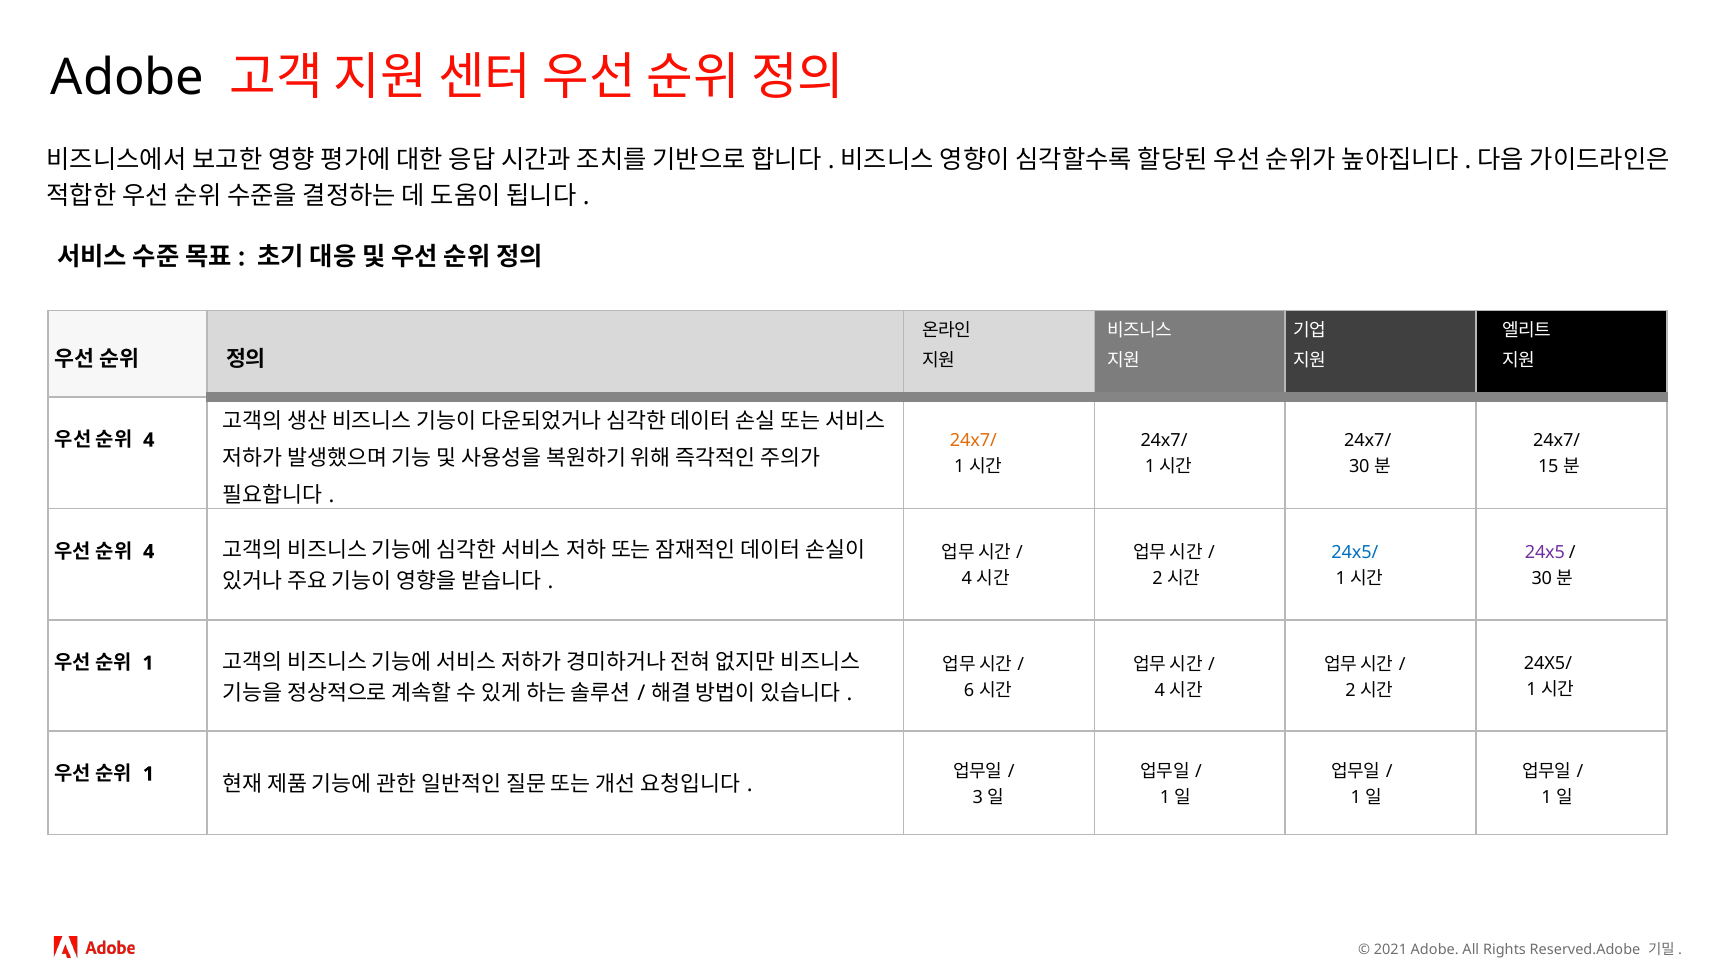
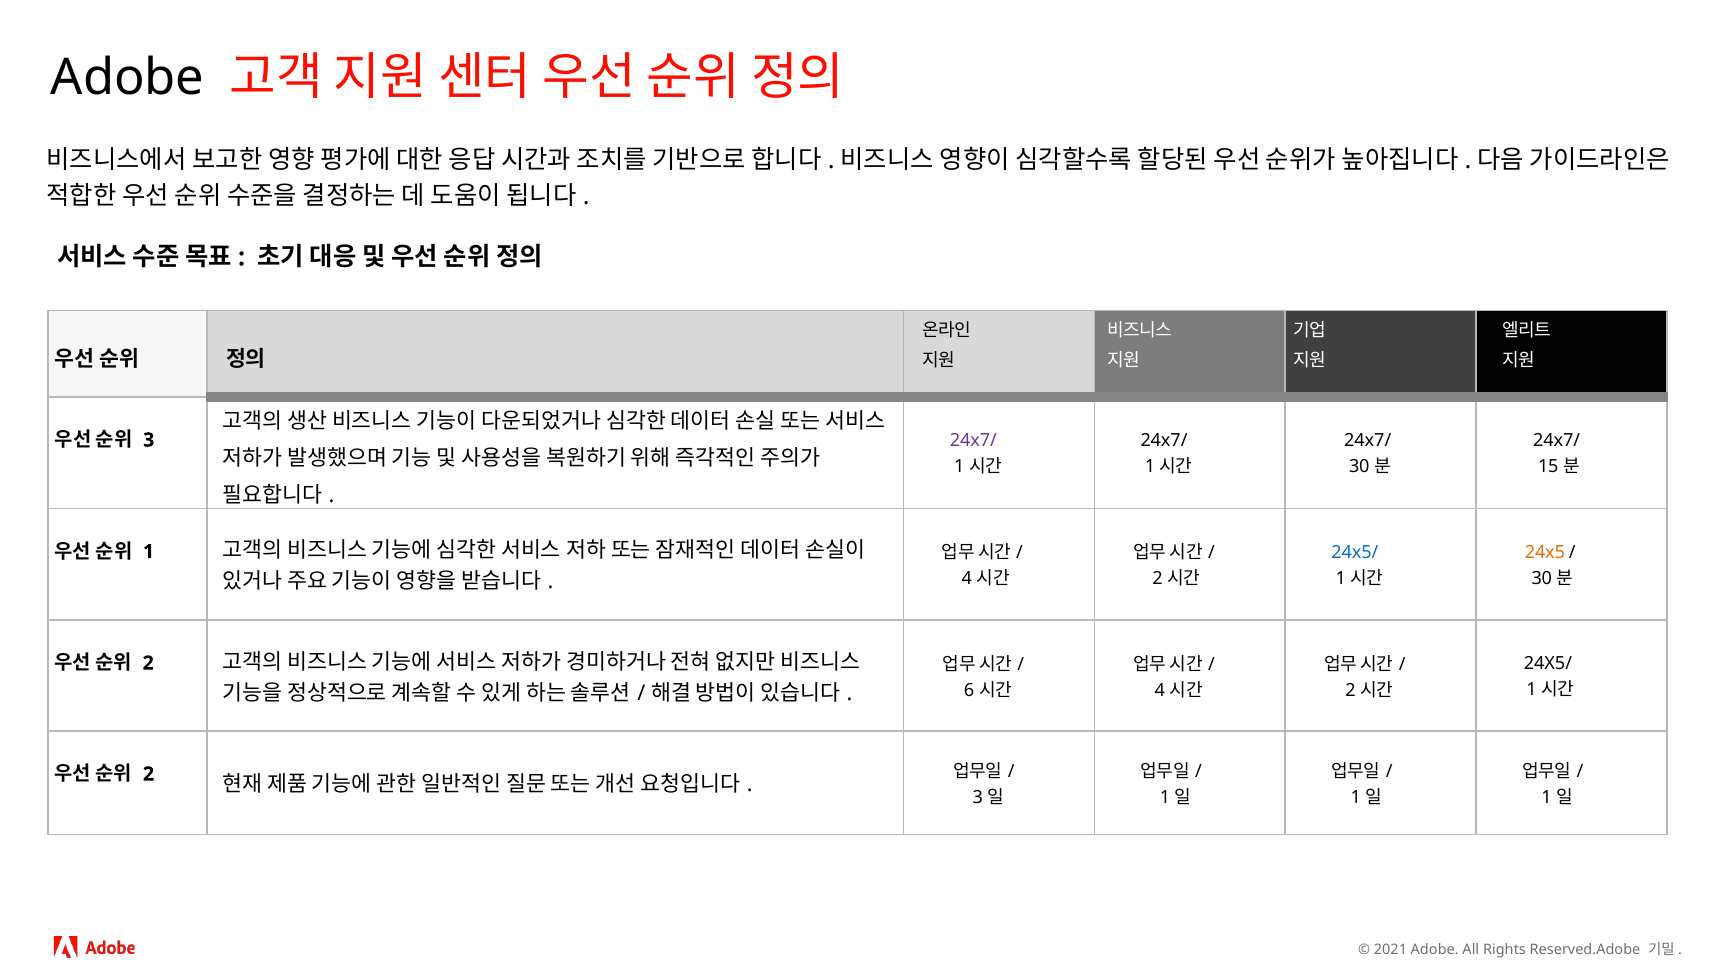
4 at (149, 440): 4 -> 3
24x7/ at (973, 441) colour: orange -> purple
4 at (149, 552): 4 -> 1
24x5 colour: purple -> orange
1 at (148, 663): 1 -> 2
1 at (148, 774): 1 -> 2
